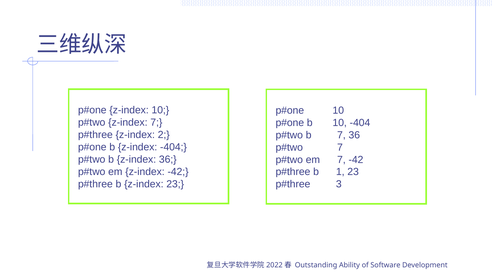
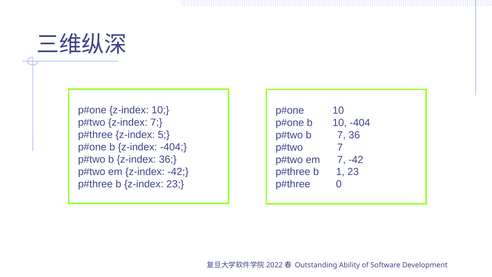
2: 2 -> 5
3: 3 -> 0
